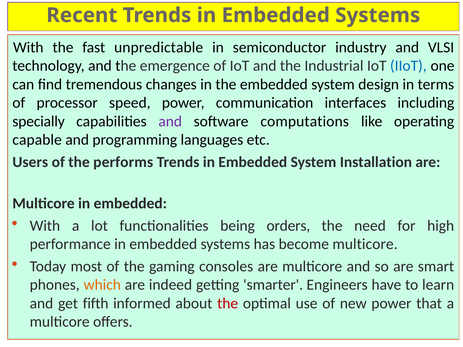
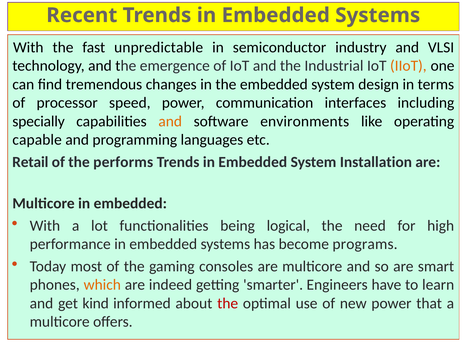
IIoT colour: blue -> orange
and at (170, 121) colour: purple -> orange
computations: computations -> environments
Users: Users -> Retail
orders: orders -> logical
become multicore: multicore -> programs
fifth: fifth -> kind
